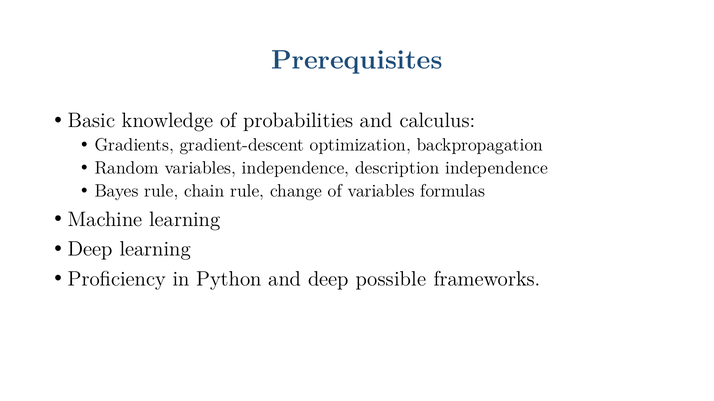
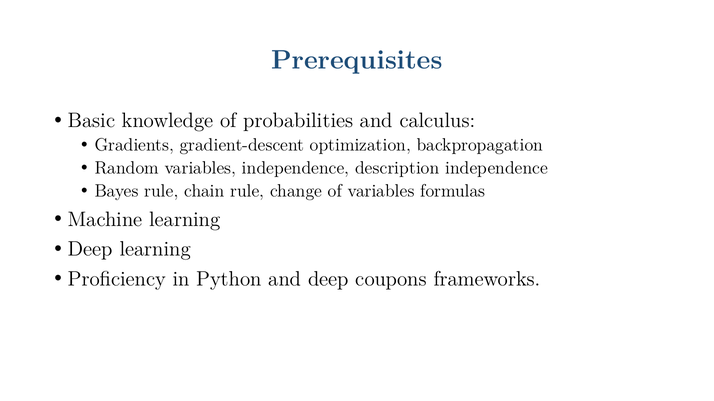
possible: possible -> coupons
